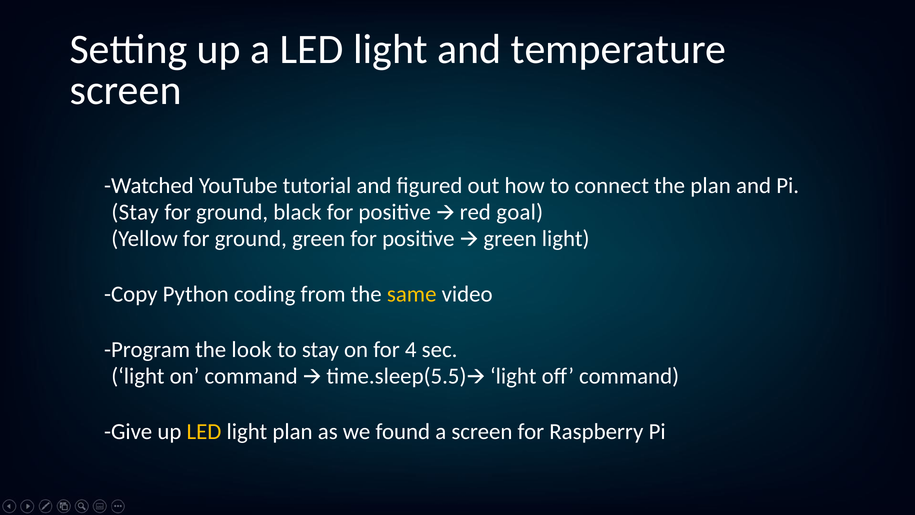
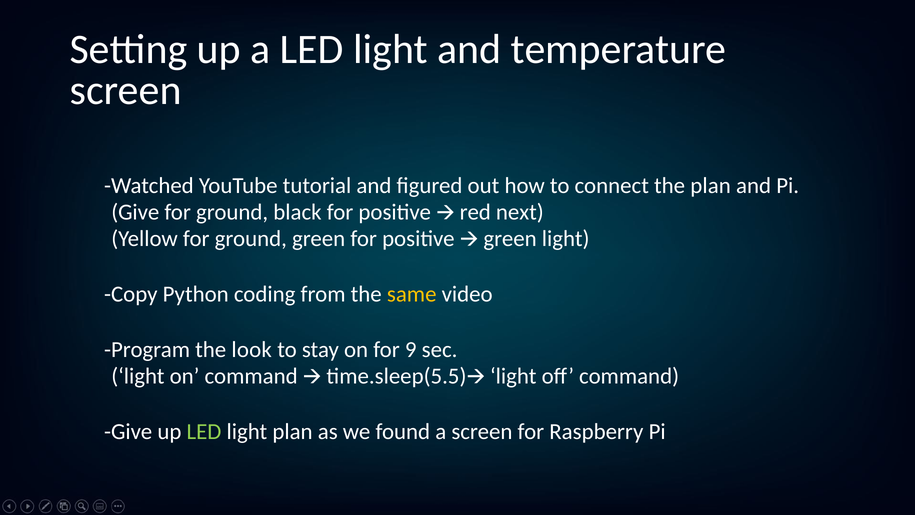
Stay at (135, 212): Stay -> Give
goal: goal -> next
4: 4 -> 9
LED at (204, 432) colour: yellow -> light green
